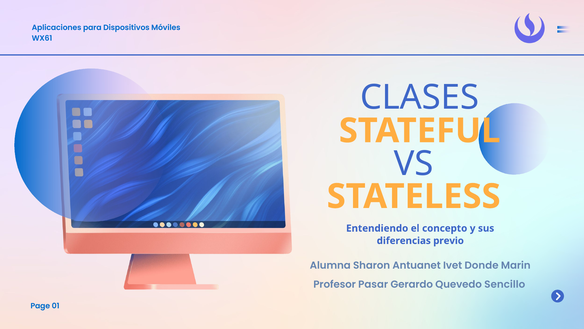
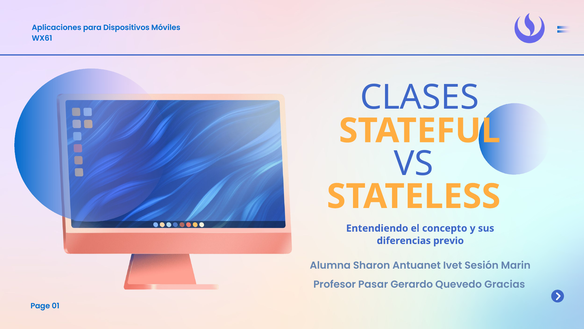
Donde: Donde -> Sesión
Sencillo: Sencillo -> Gracias
